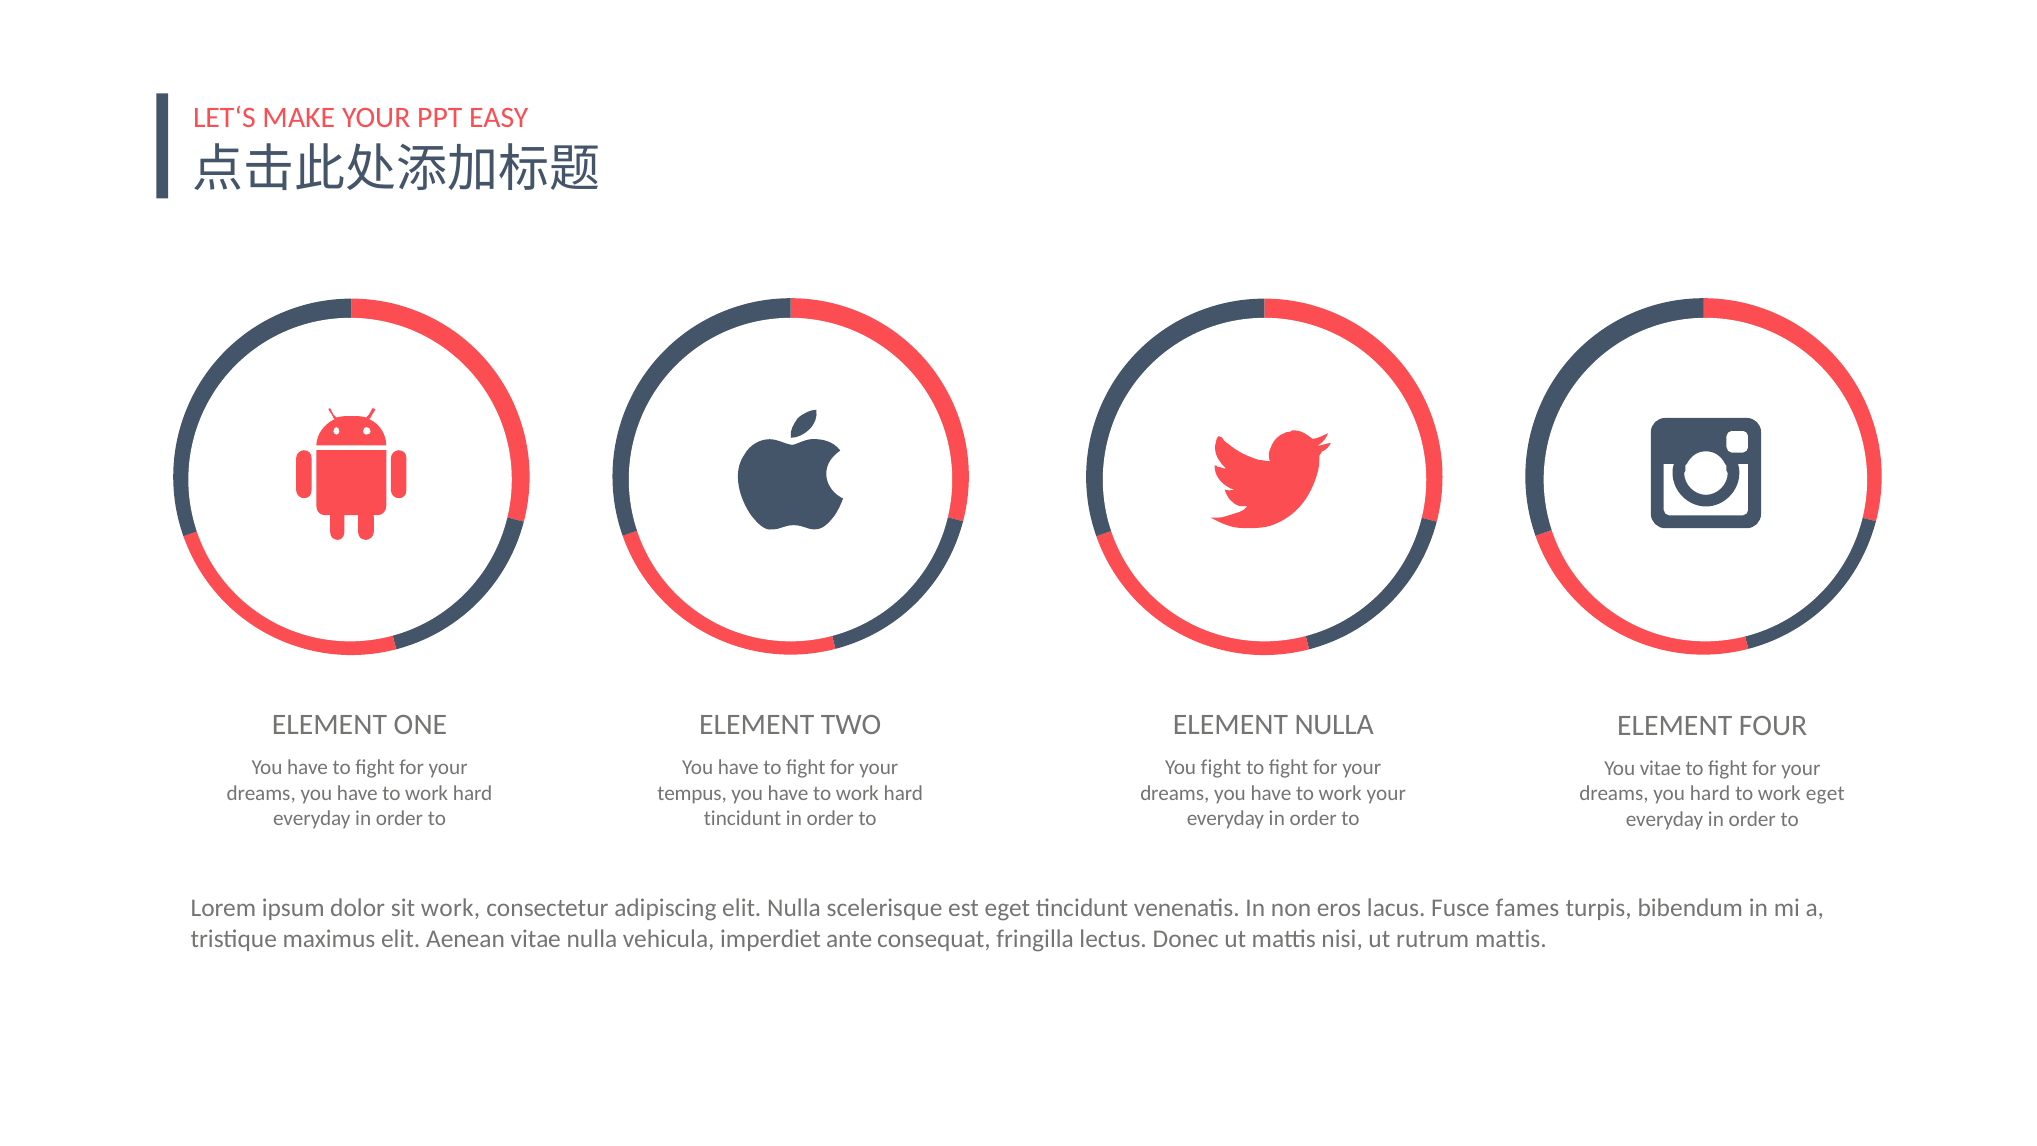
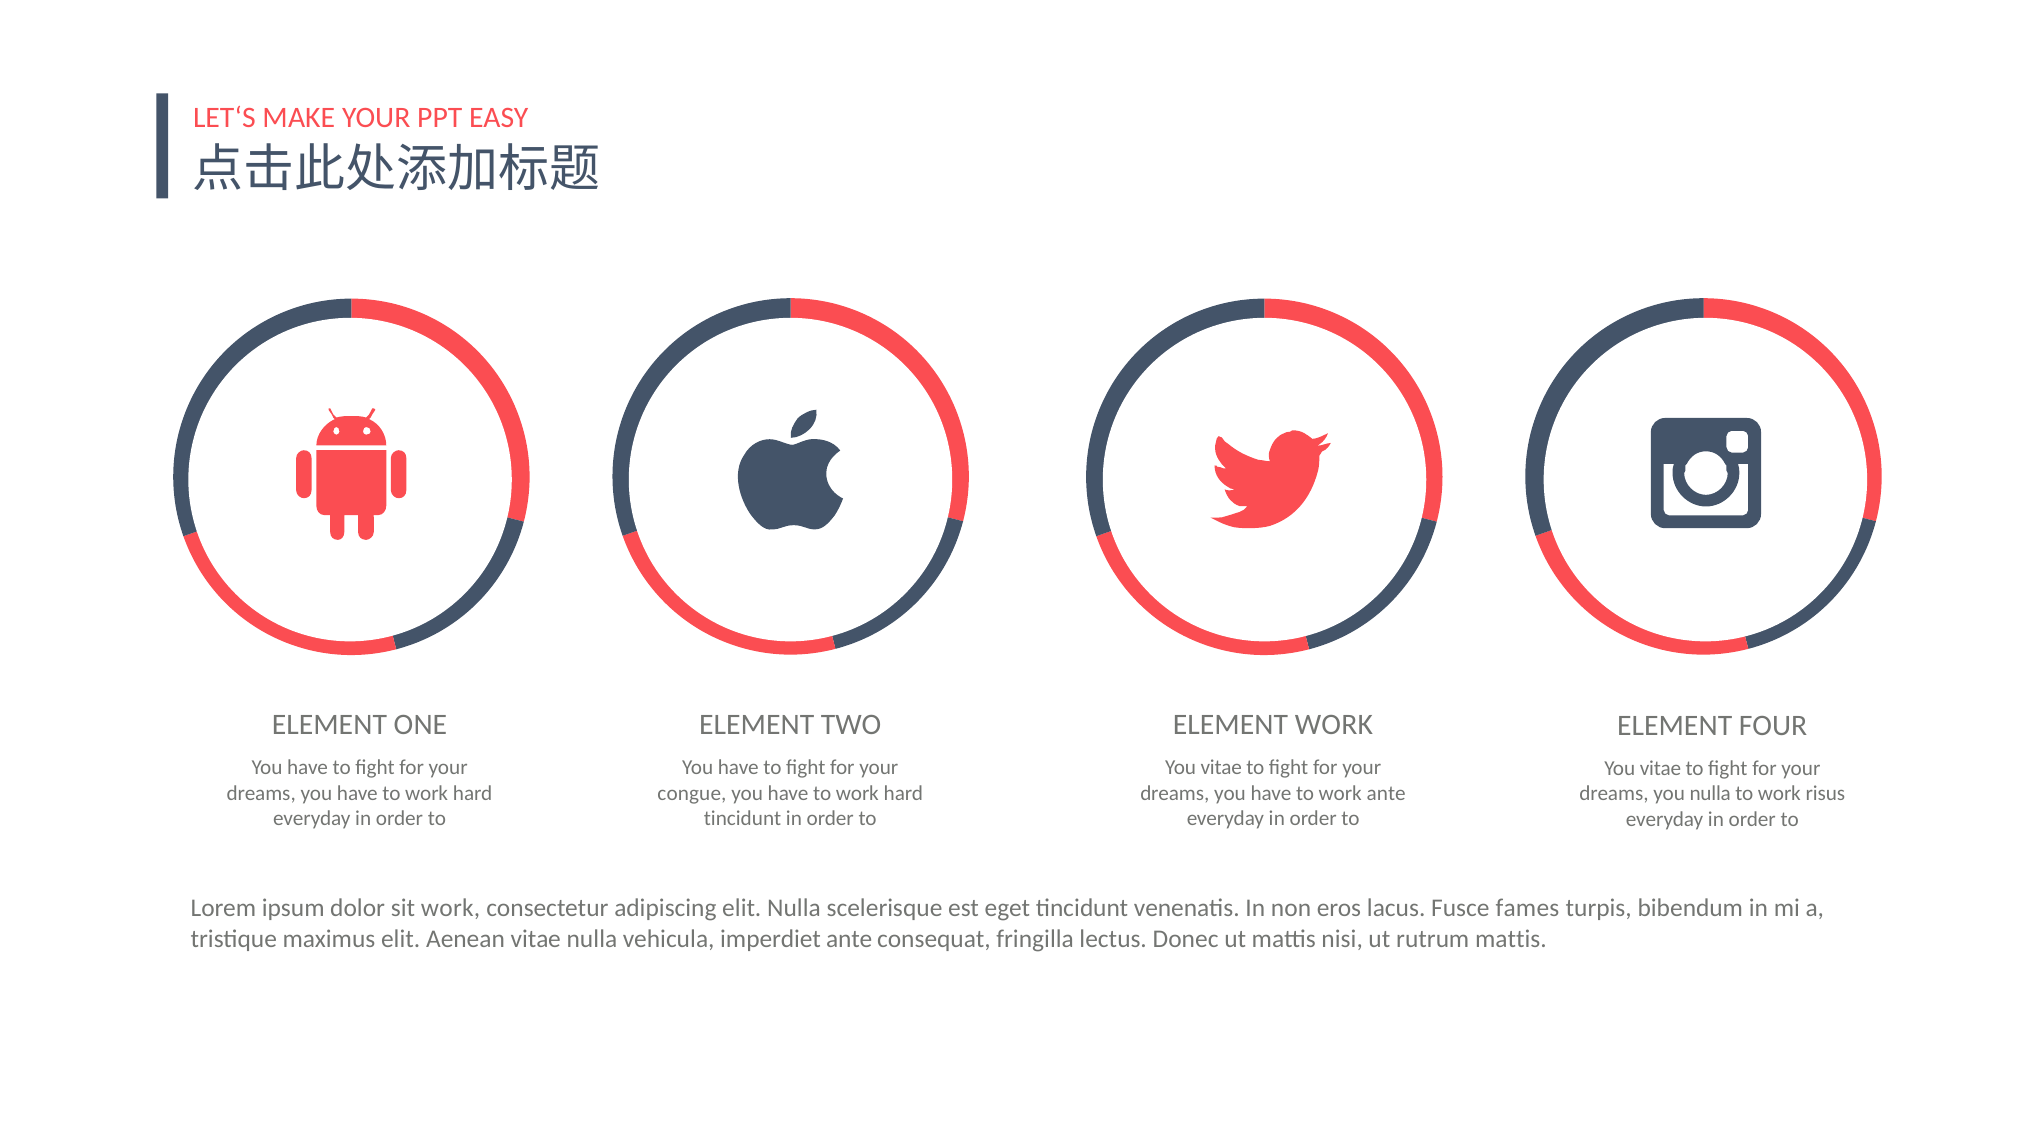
ELEMENT NULLA: NULLA -> WORK
fight at (1221, 767): fight -> vitae
tempus: tempus -> congue
work your: your -> ante
you hard: hard -> nulla
work eget: eget -> risus
